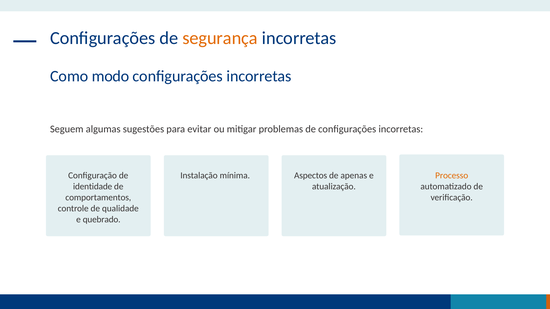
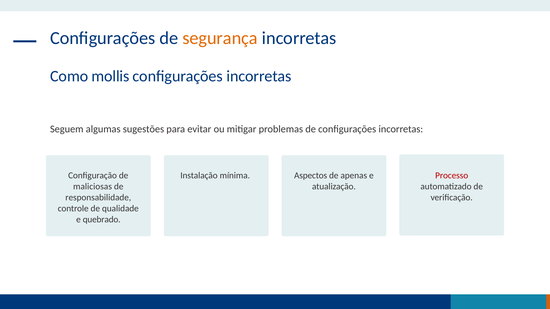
modo: modo -> mollis
Processo colour: orange -> red
identidade: identidade -> maliciosas
comportamentos: comportamentos -> responsabilidade
